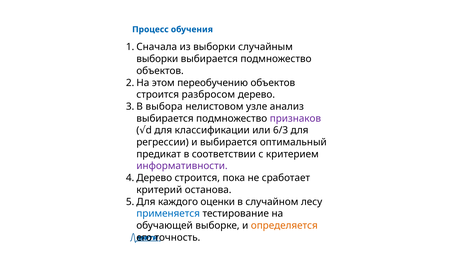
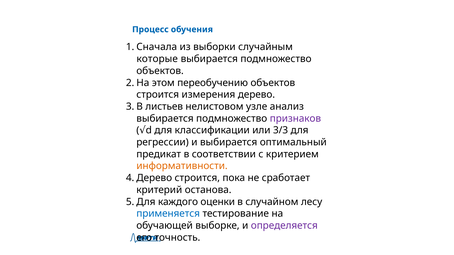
выборки at (157, 59): выборки -> которые
разбросом: разбросом -> измерения
выбора: выбора -> листьев
6/3: 6/3 -> 3/3
информативности colour: purple -> orange
определяется colour: orange -> purple
